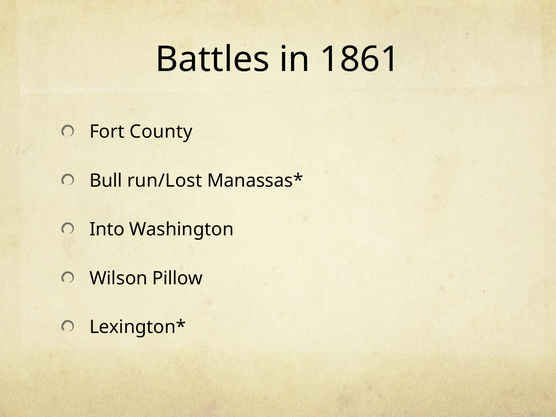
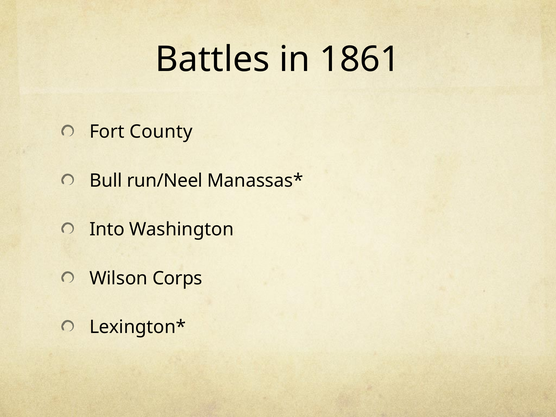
run/Lost: run/Lost -> run/Neel
Pillow: Pillow -> Corps
